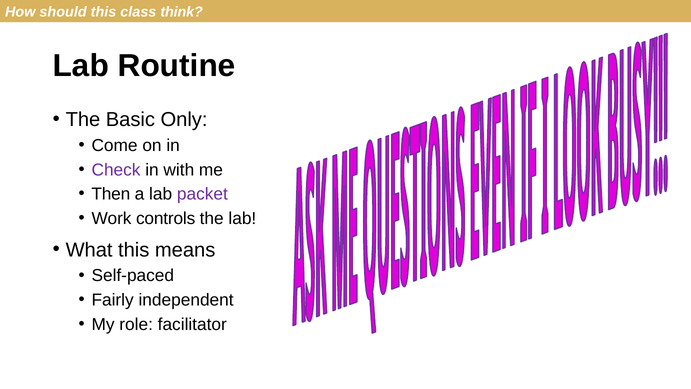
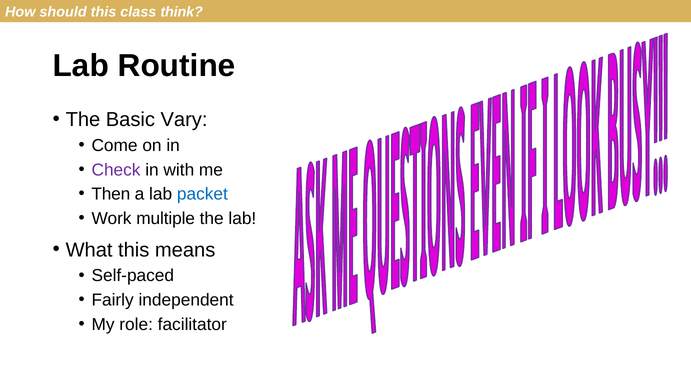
Only: Only -> Vary
packet colour: purple -> blue
controls: controls -> multiple
